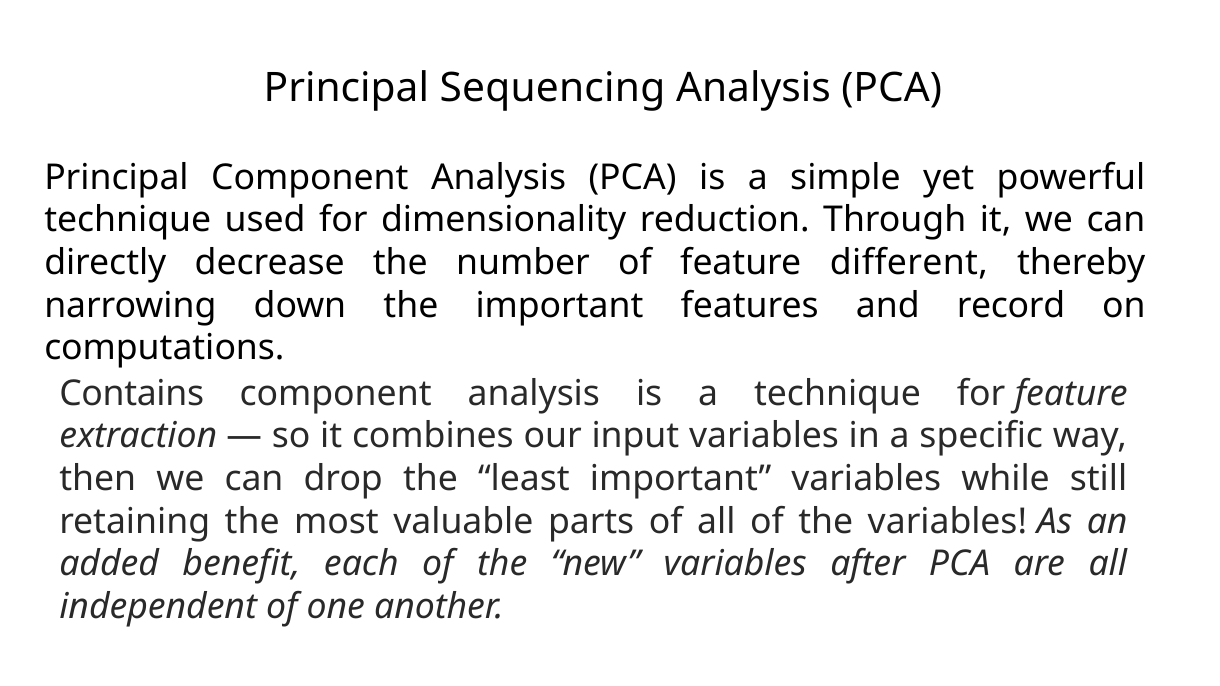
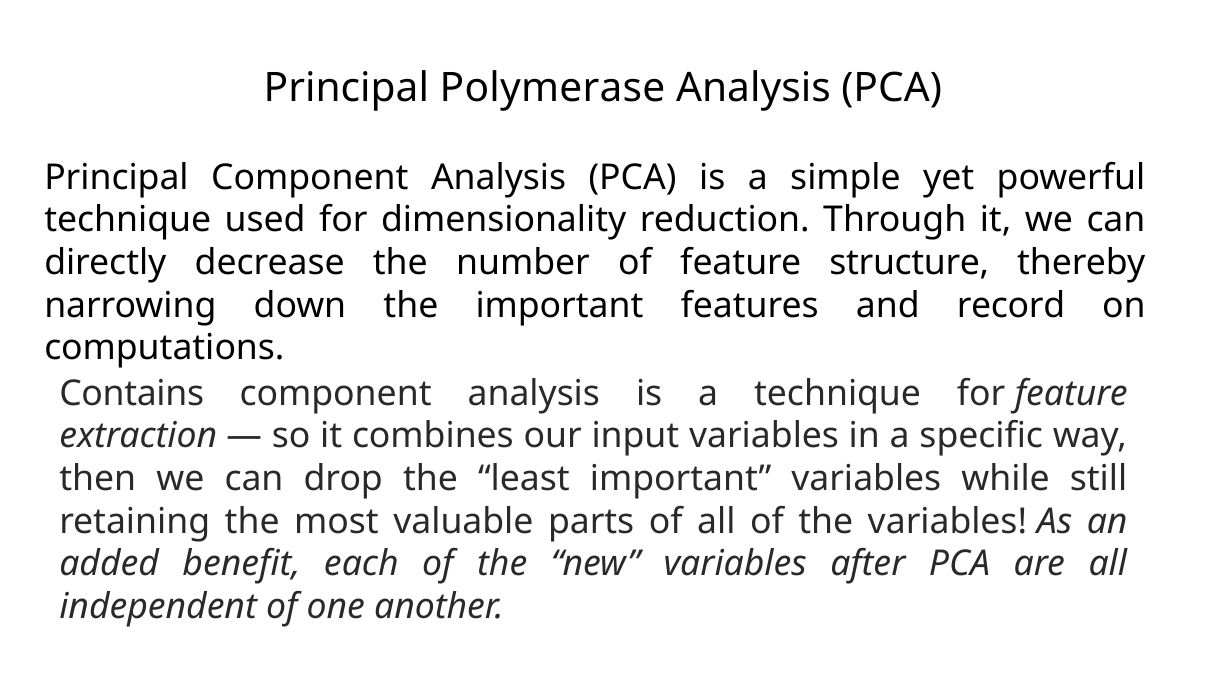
Sequencing: Sequencing -> Polymerase
different: different -> structure
